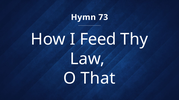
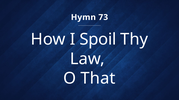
Feed: Feed -> Spoil
